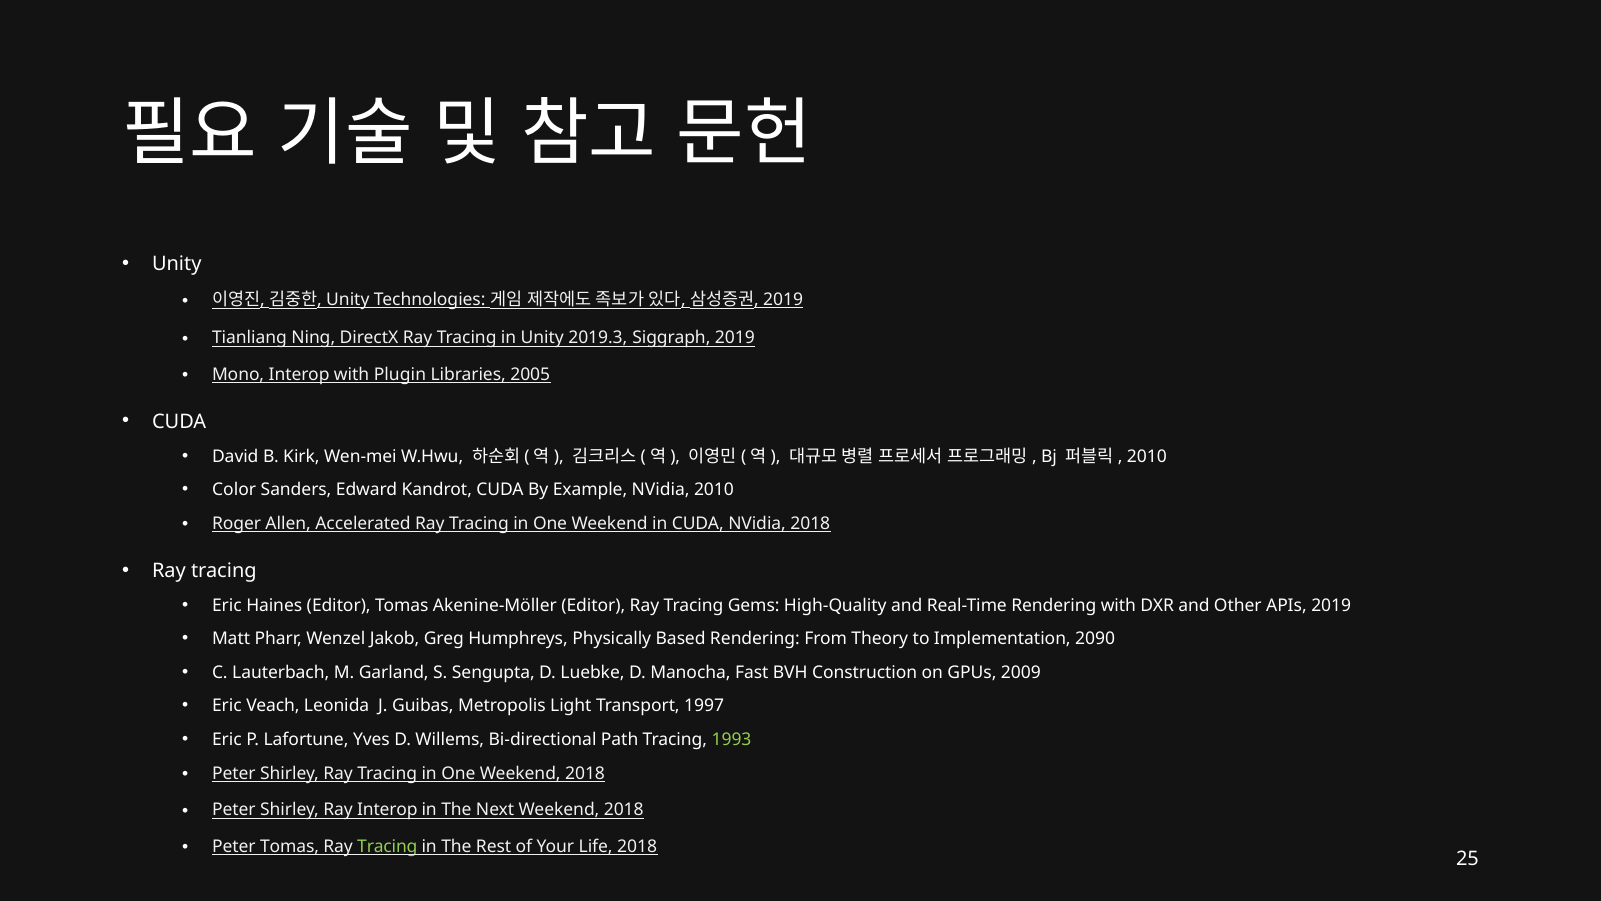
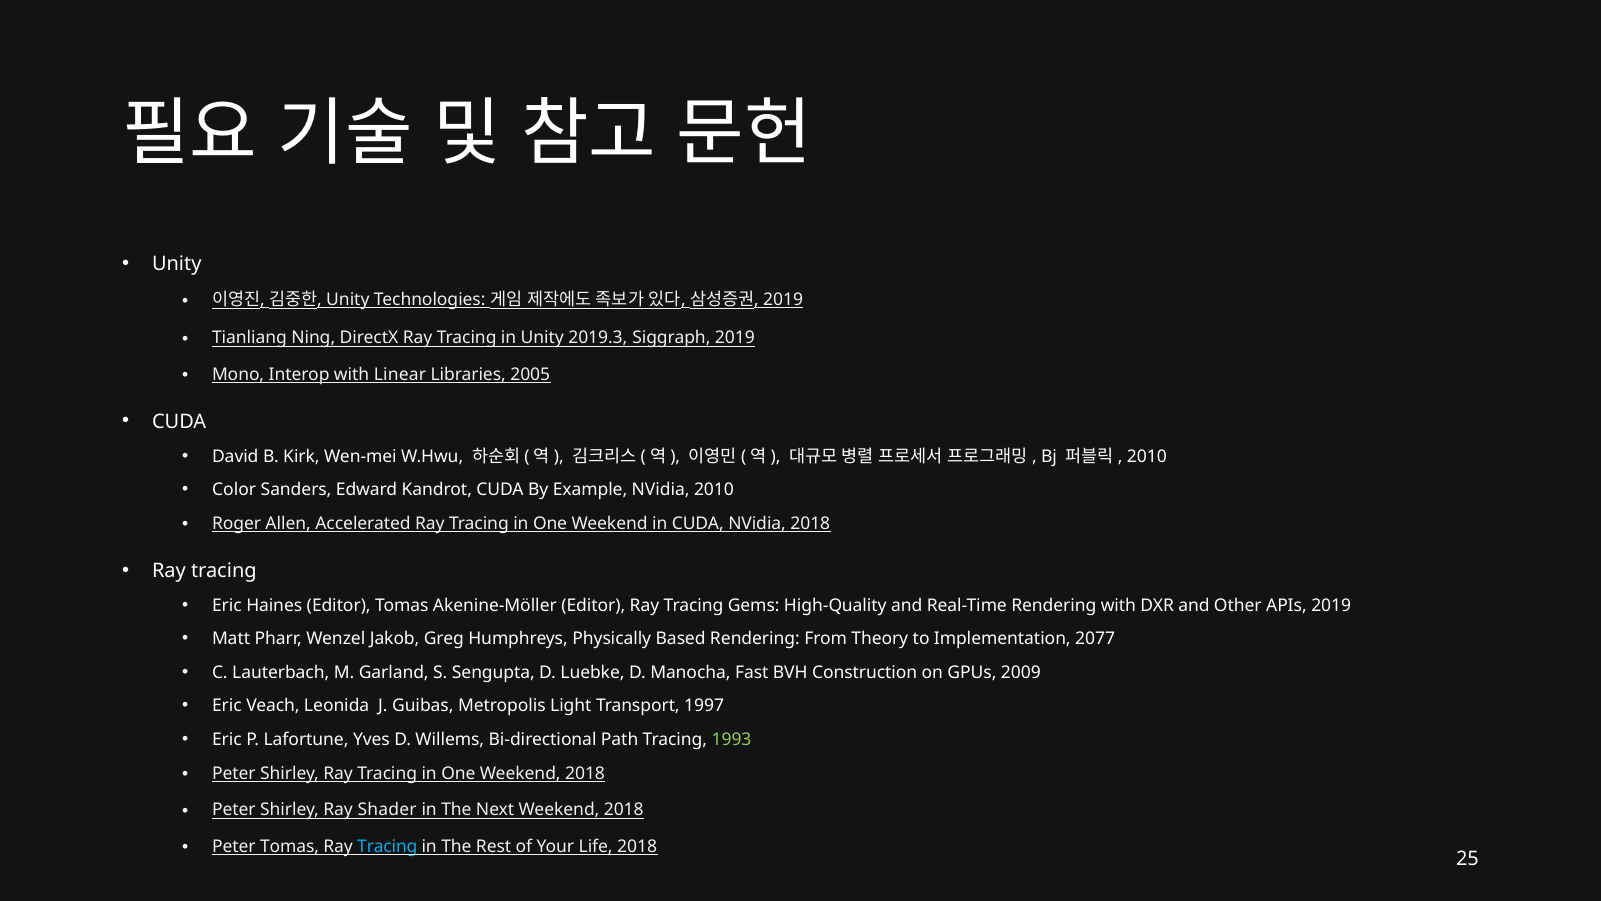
Plugin: Plugin -> Linear
2090: 2090 -> 2077
Ray Interop: Interop -> Shader
Tracing at (387, 846) colour: light green -> light blue
